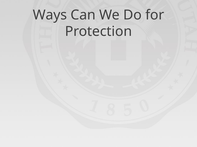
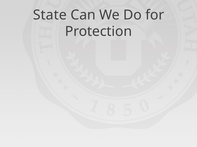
Ways: Ways -> State
